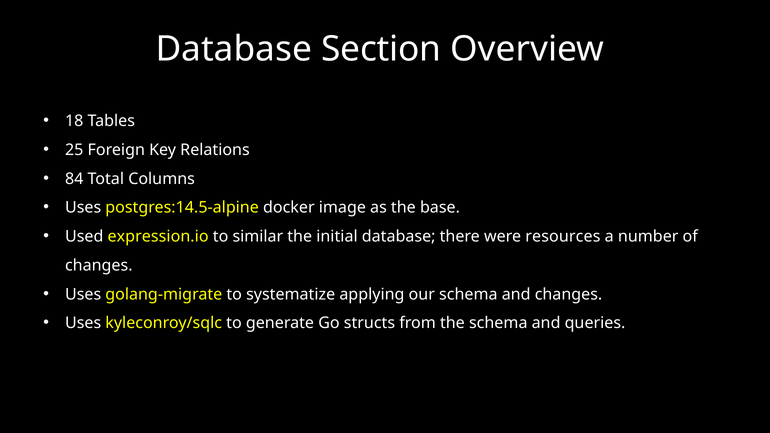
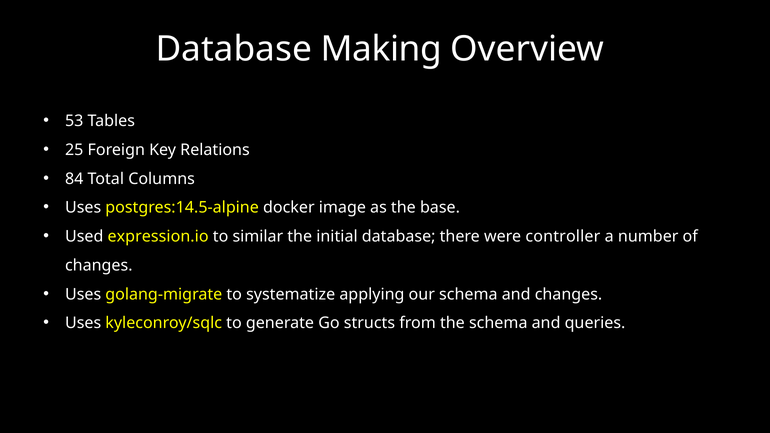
Section: Section -> Making
18: 18 -> 53
resources: resources -> controller
